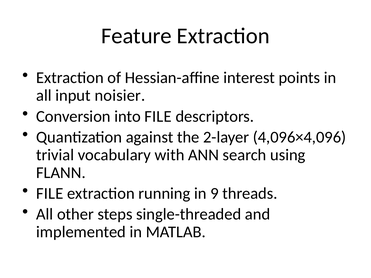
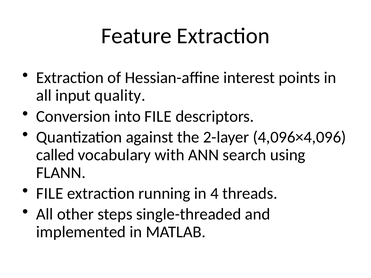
noisier: noisier -> quality
trivial: trivial -> called
9: 9 -> 4
